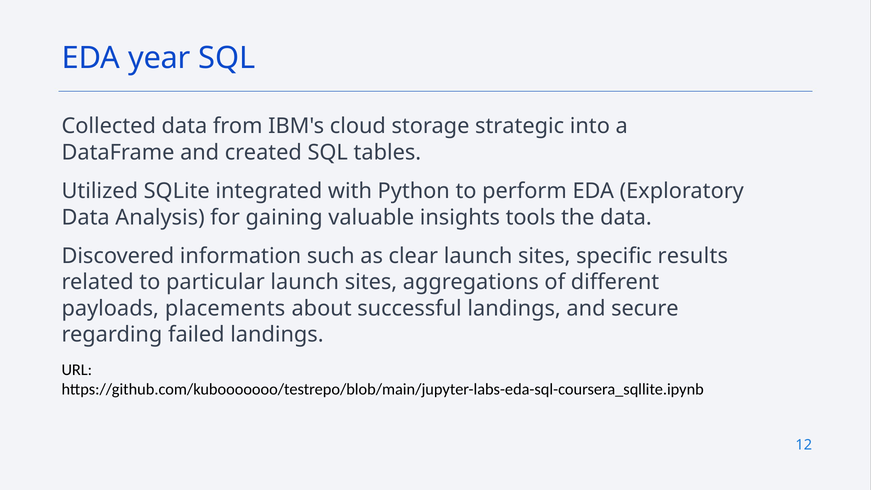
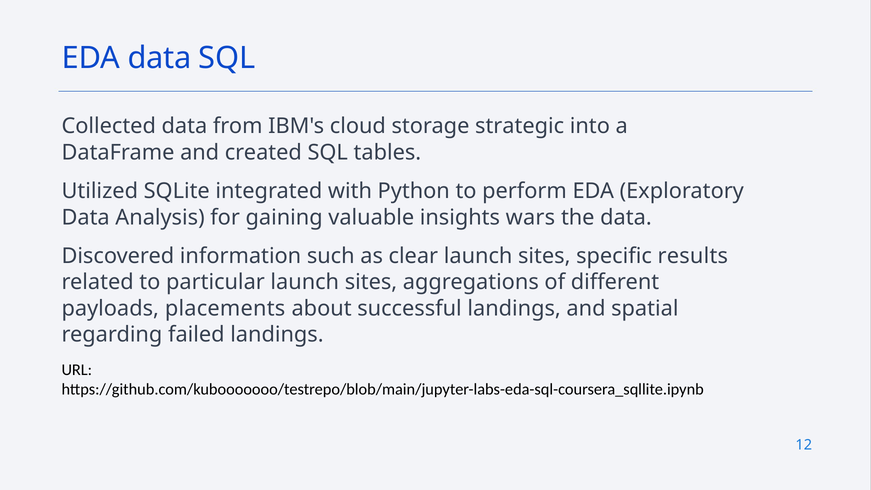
EDA year: year -> data
tools: tools -> wars
secure: secure -> spatial
